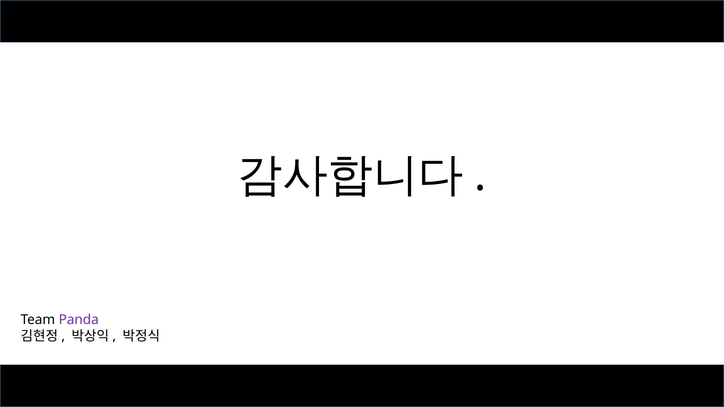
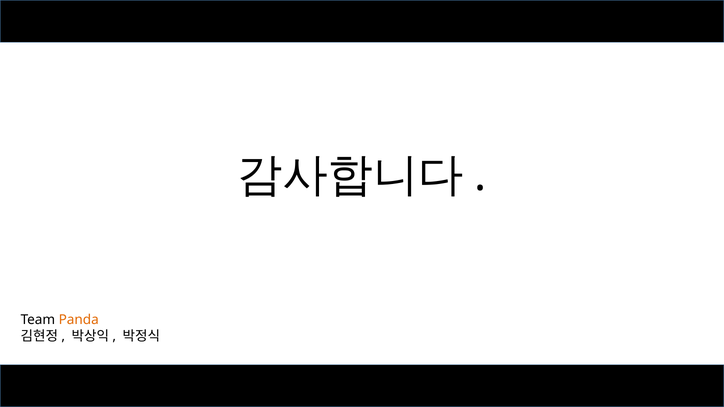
Panda colour: purple -> orange
